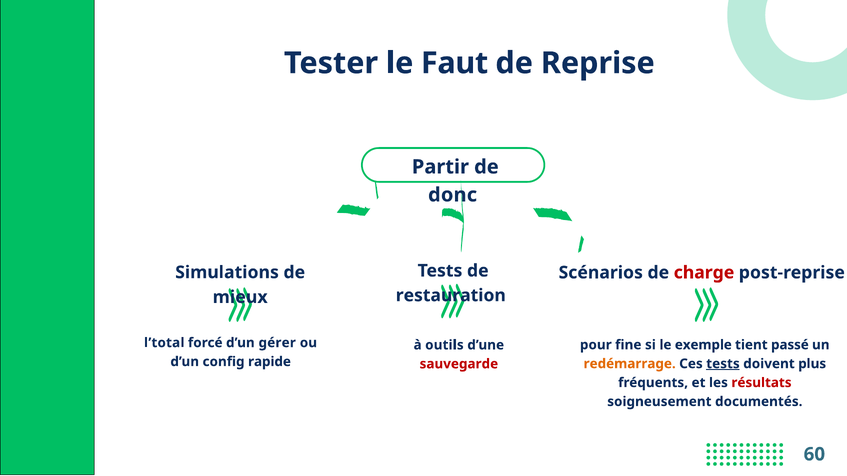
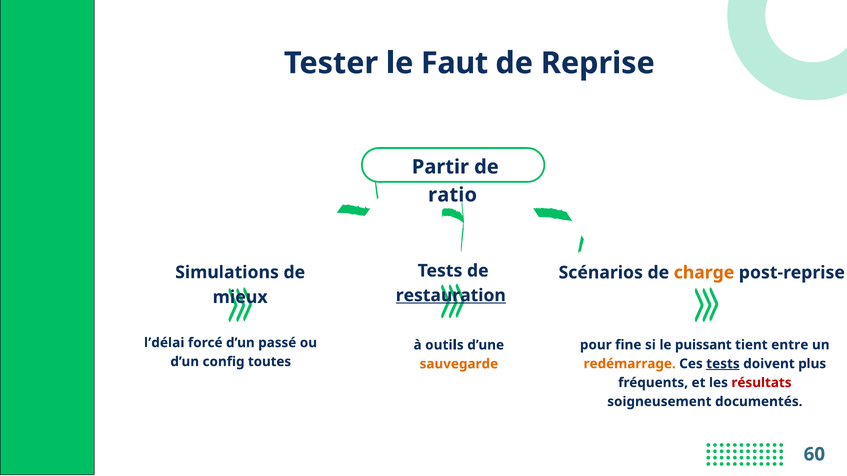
donc: donc -> ratio
charge colour: red -> orange
restauration underline: none -> present
l’total: l’total -> l’délai
gérer: gérer -> passé
exemple: exemple -> puissant
passé: passé -> entre
rapide: rapide -> toutes
sauvegarde colour: red -> orange
